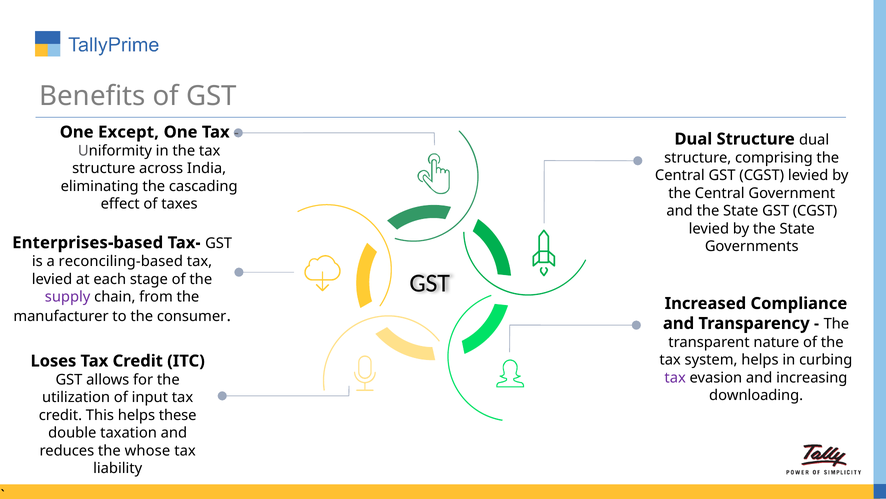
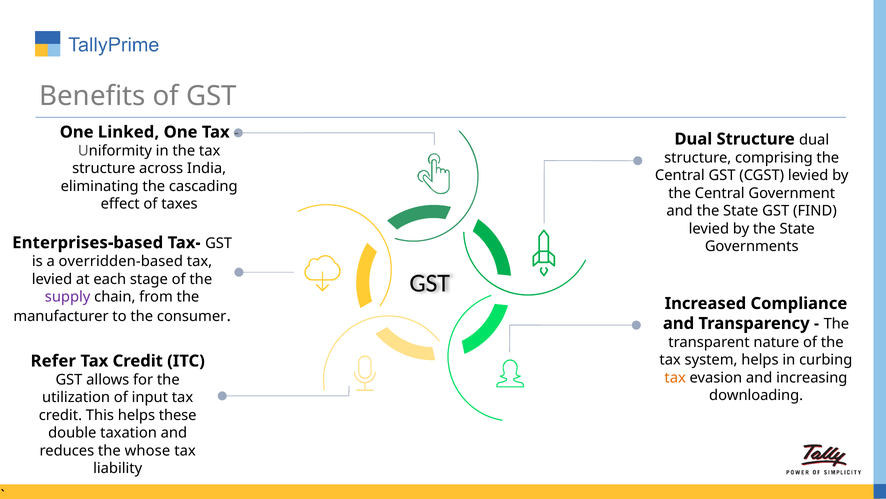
Except: Except -> Linked
State GST CGST: CGST -> FIND
reconciling-based: reconciling-based -> overridden-based
Loses: Loses -> Refer
tax at (675, 377) colour: purple -> orange
